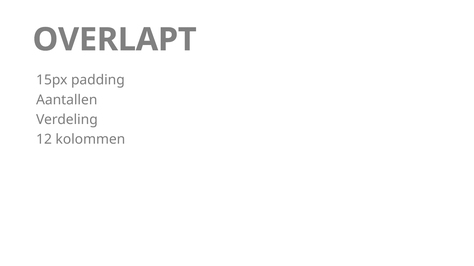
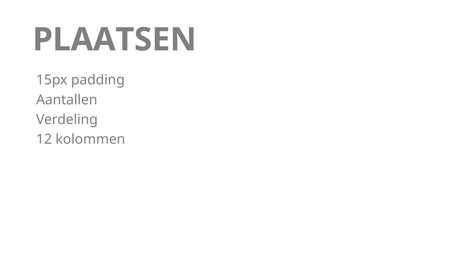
OVERLAPT: OVERLAPT -> PLAATSEN
